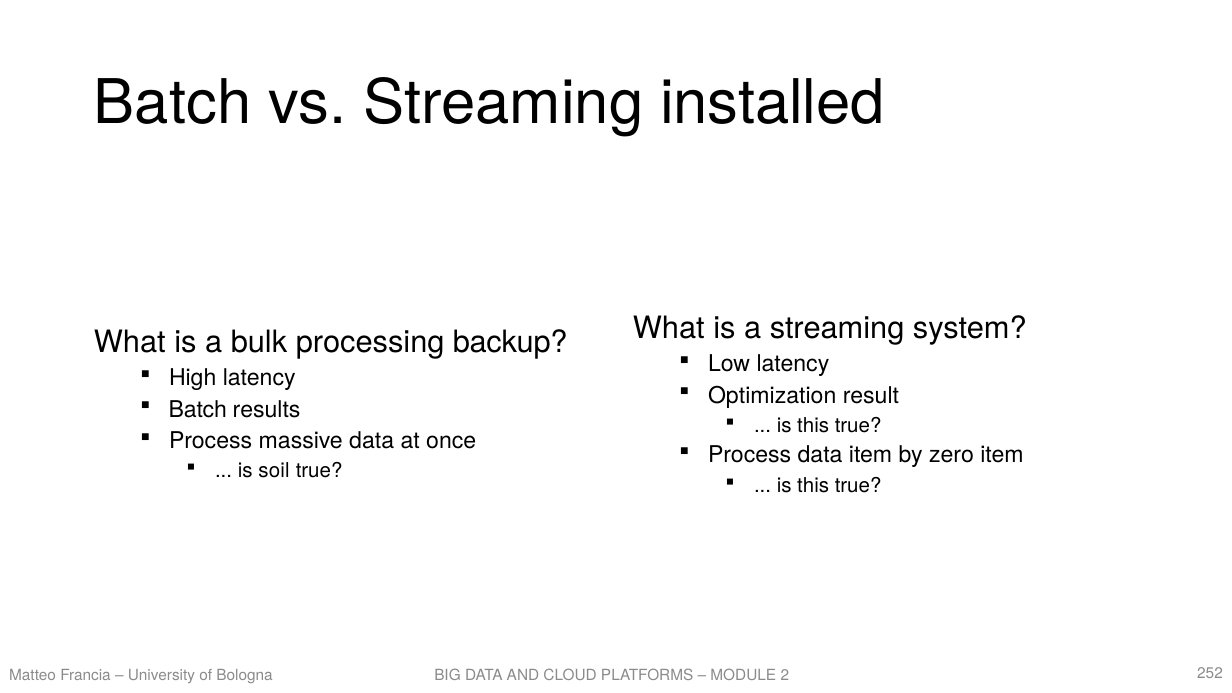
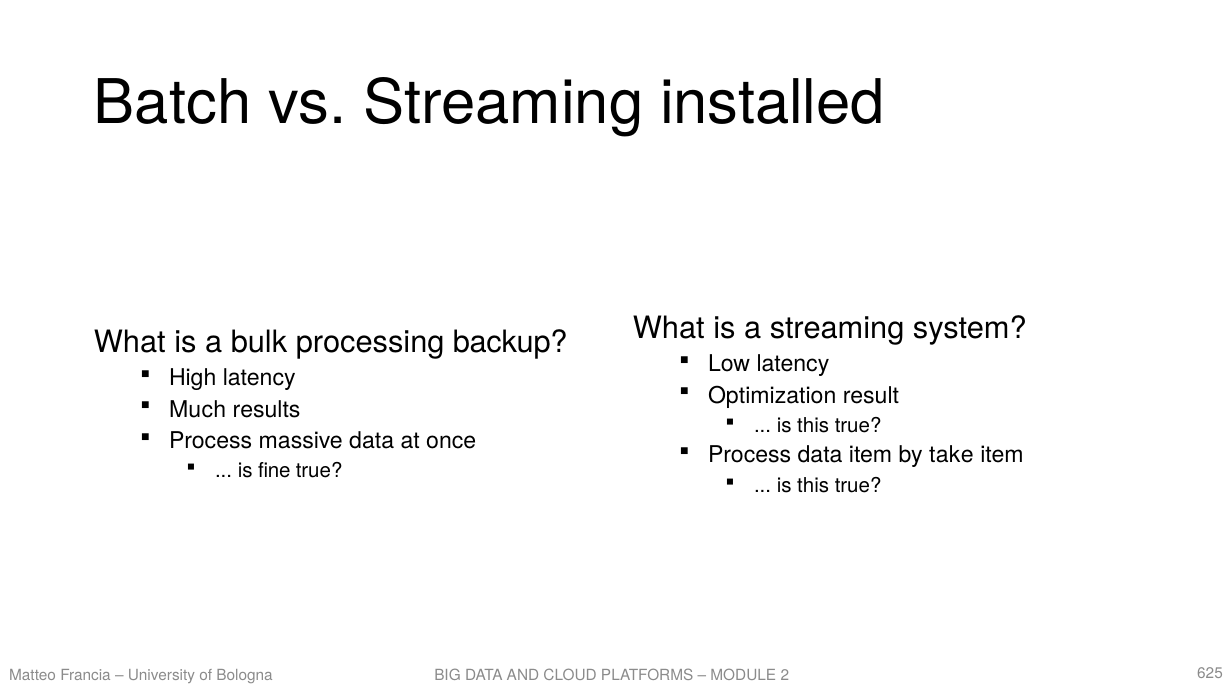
Batch at (198, 410): Batch -> Much
zero: zero -> take
soil: soil -> fine
252: 252 -> 625
